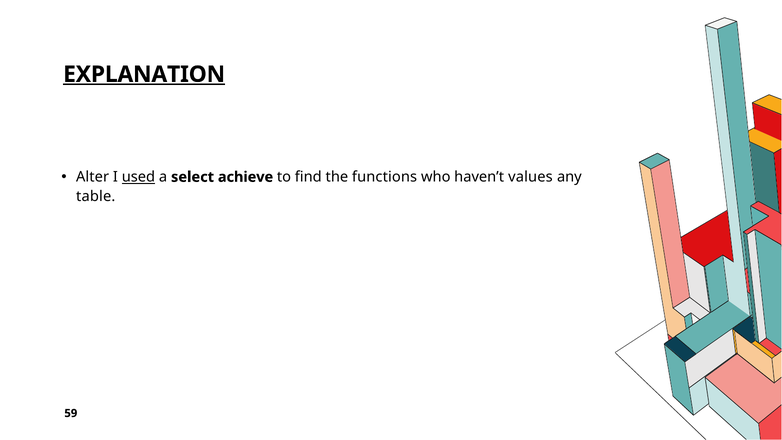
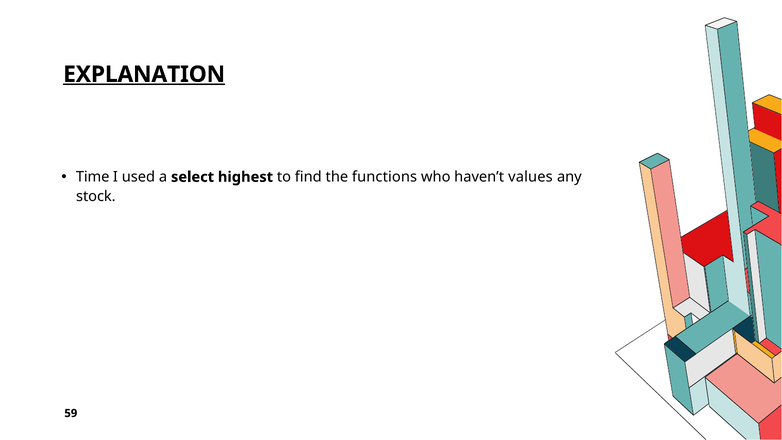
Alter: Alter -> Time
used underline: present -> none
achieve: achieve -> highest
table: table -> stock
